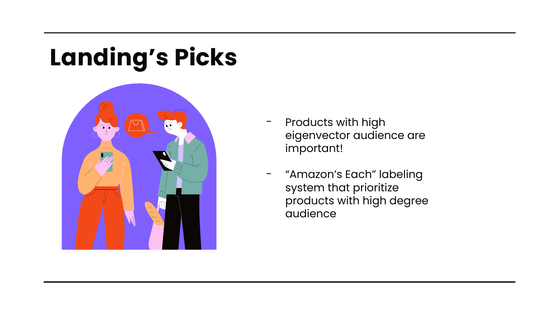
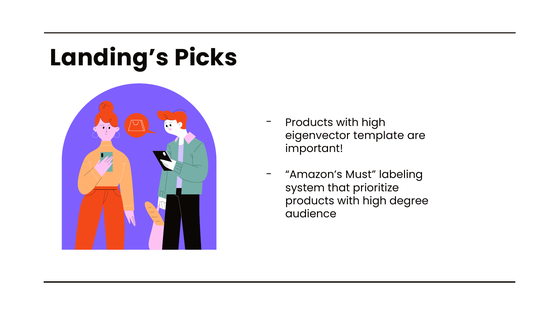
eigenvector audience: audience -> template
Each: Each -> Must
